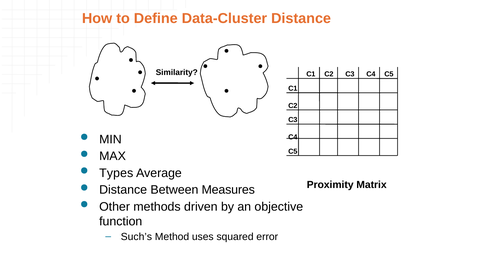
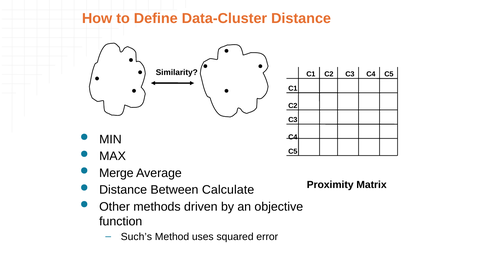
Types: Types -> Merge
Measures: Measures -> Calculate
